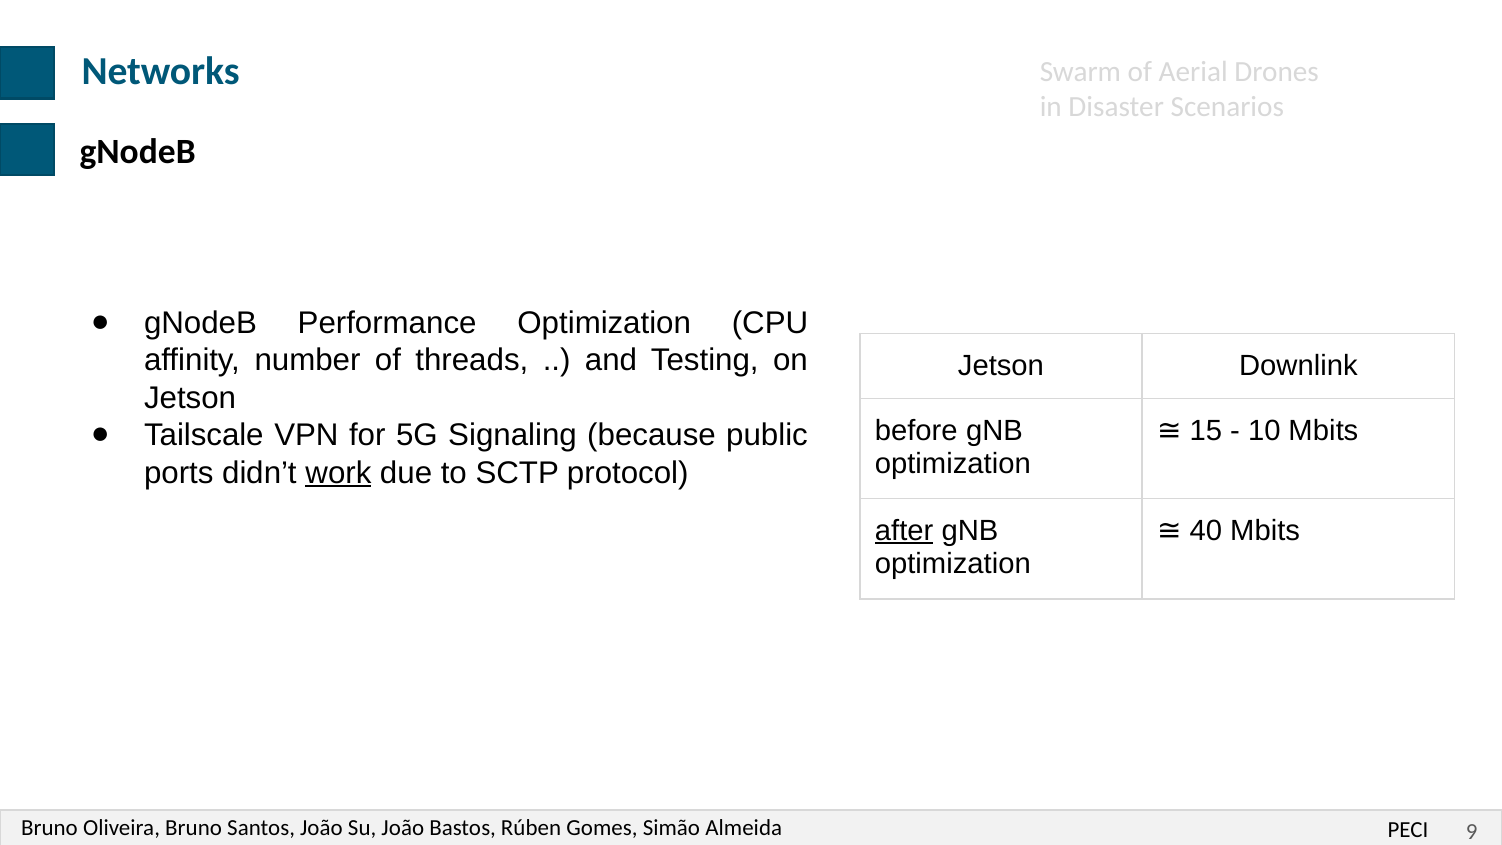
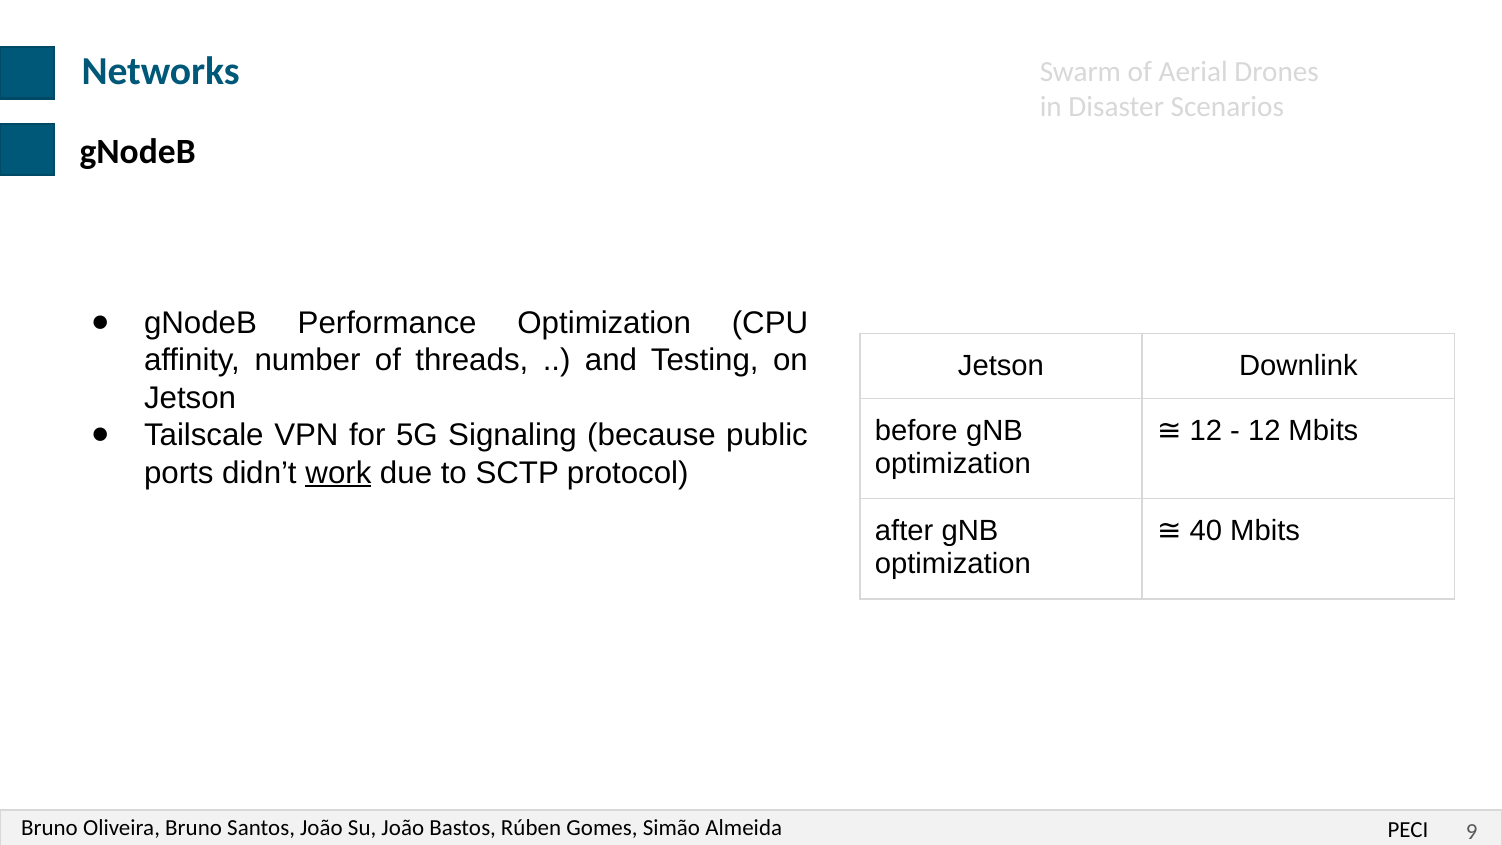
15 at (1206, 430): 15 -> 12
10 at (1264, 430): 10 -> 12
after underline: present -> none
